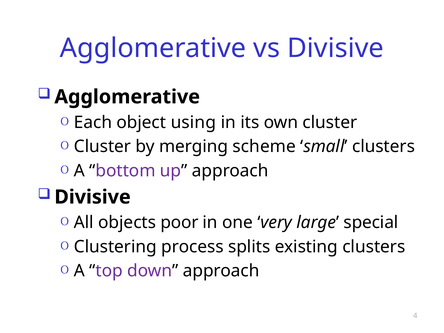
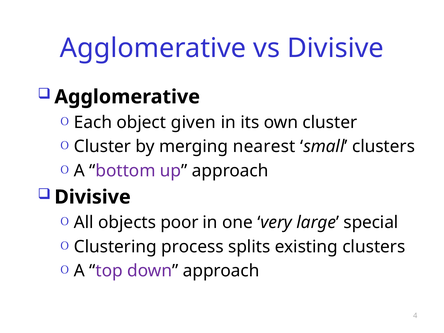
using: using -> given
scheme: scheme -> nearest
